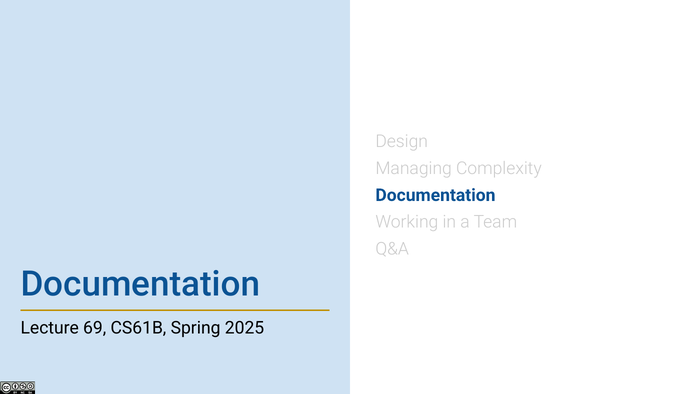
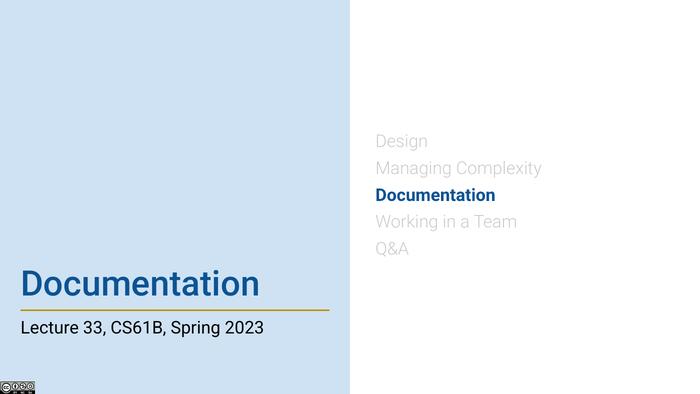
69: 69 -> 33
2025: 2025 -> 2023
